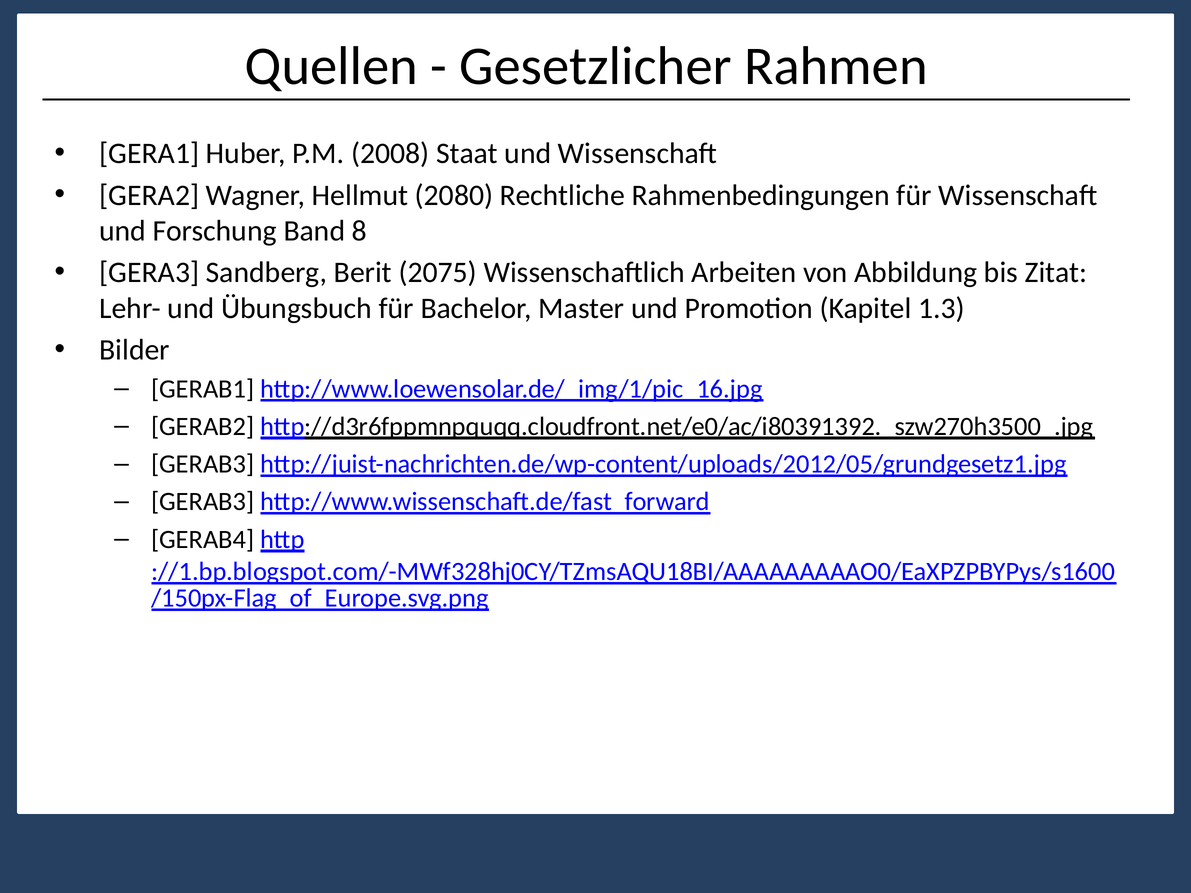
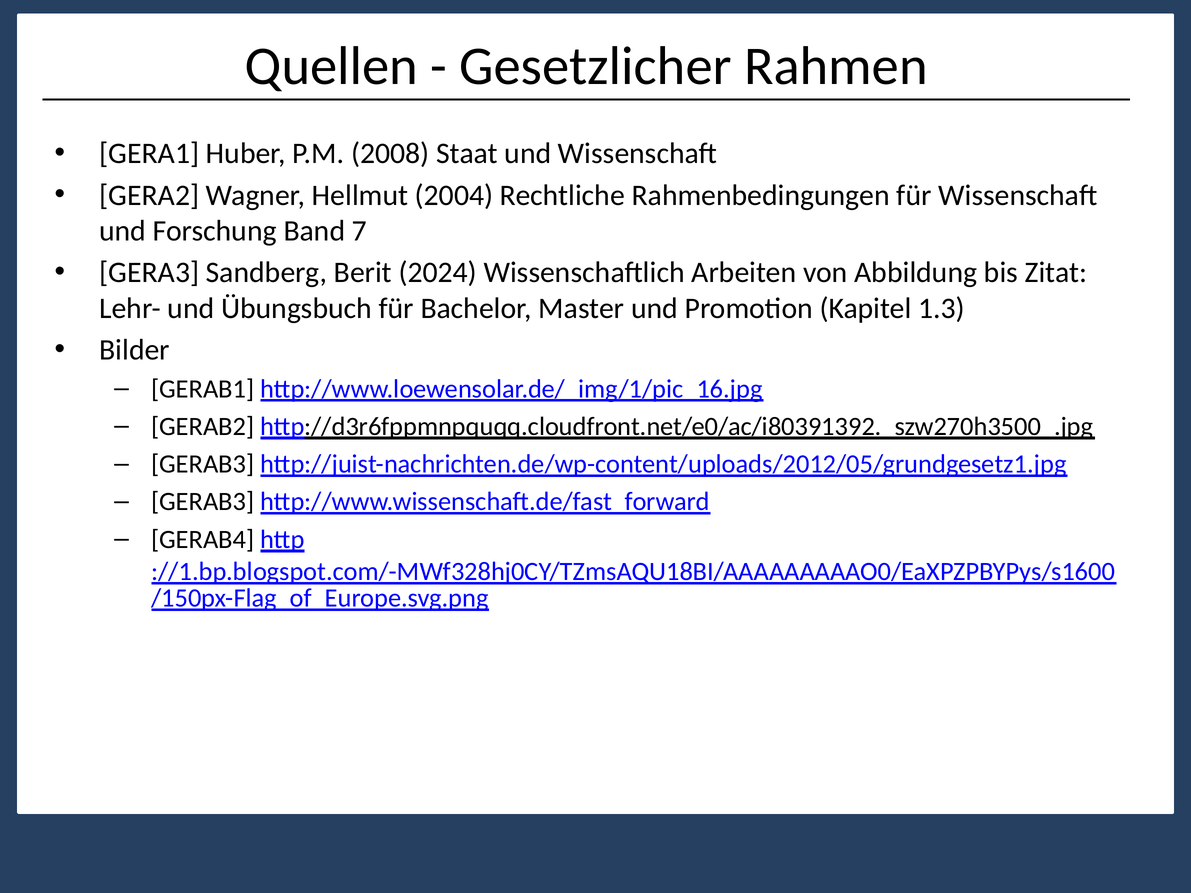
2080: 2080 -> 2004
8: 8 -> 7
2075: 2075 -> 2024
